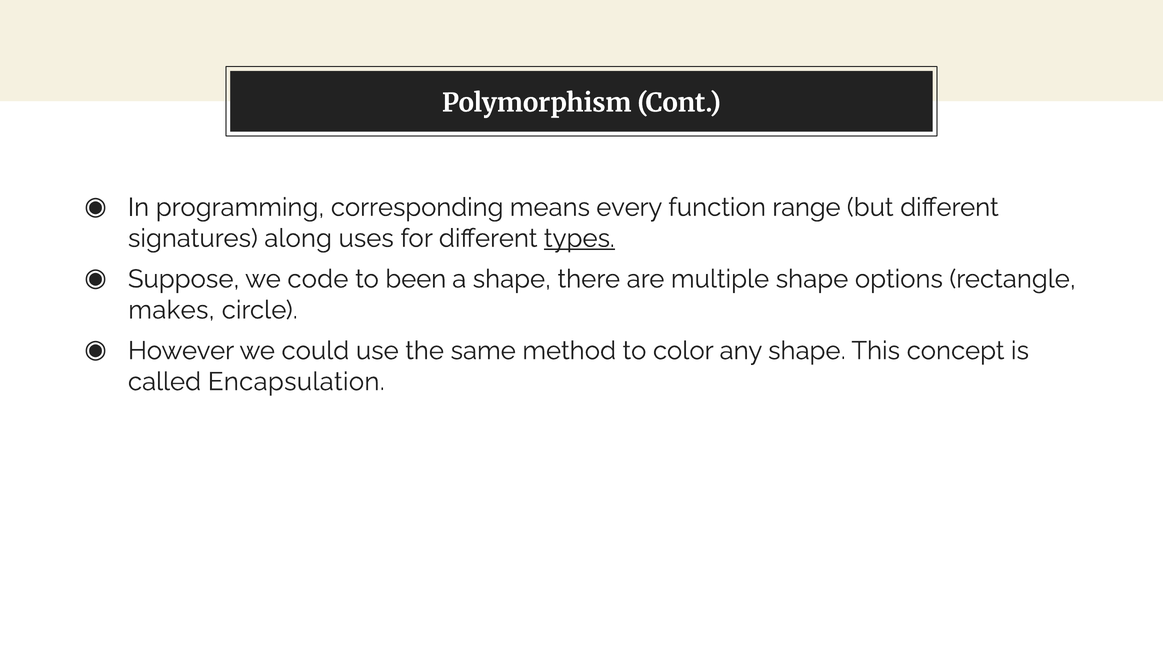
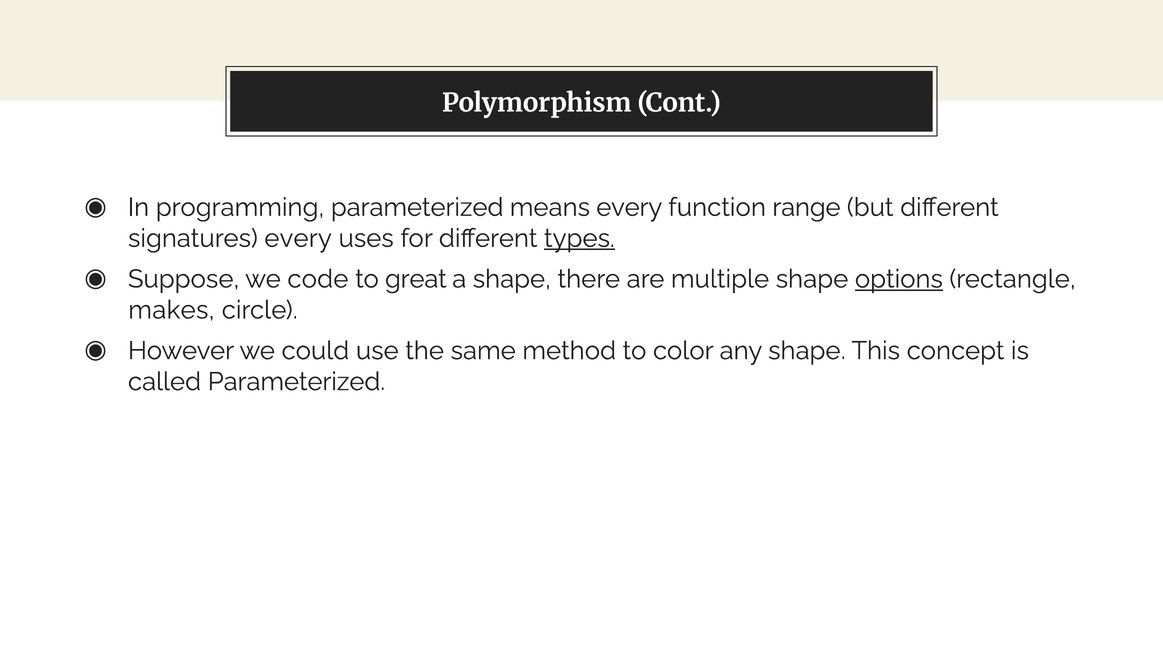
programming corresponding: corresponding -> parameterized
signatures along: along -> every
been: been -> great
options underline: none -> present
called Encapsulation: Encapsulation -> Parameterized
